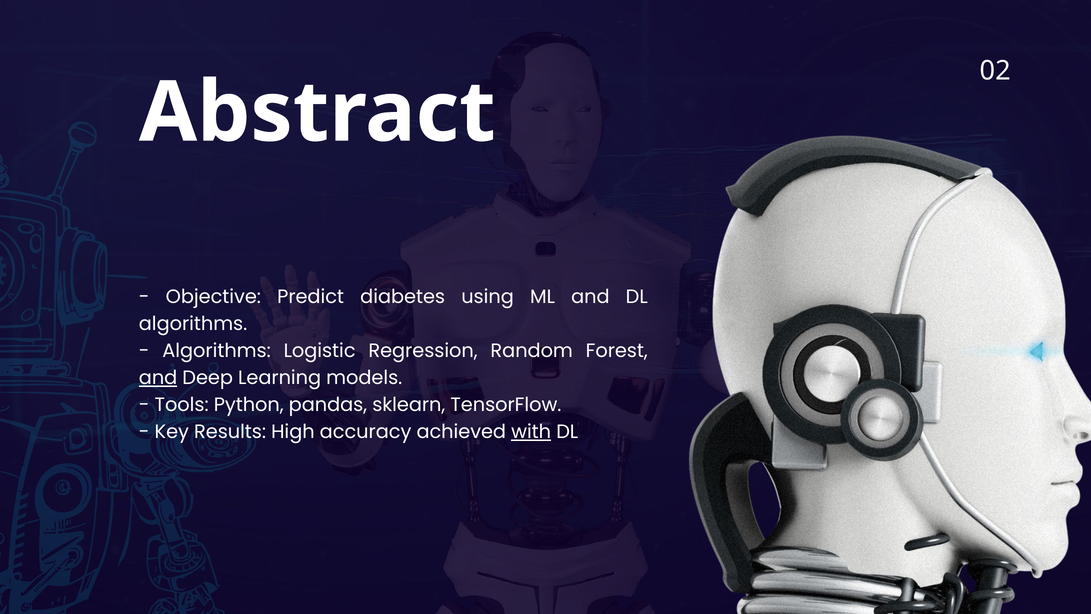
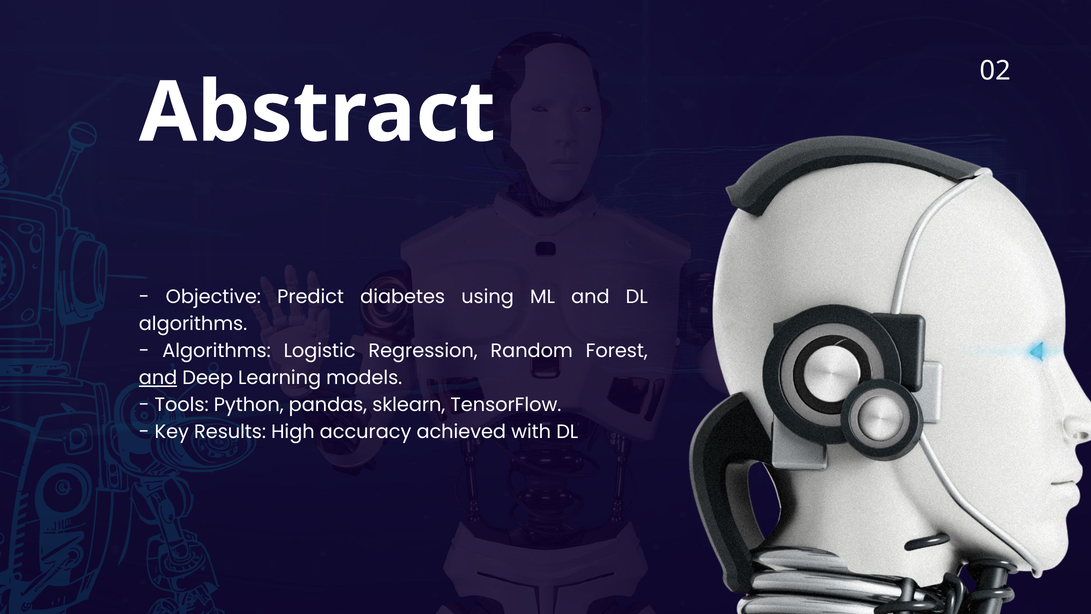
with underline: present -> none
